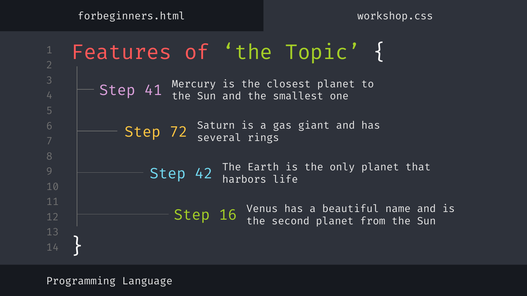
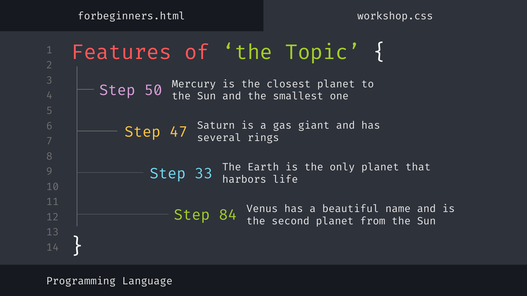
41: 41 -> 50
72: 72 -> 47
42: 42 -> 33
16: 16 -> 84
